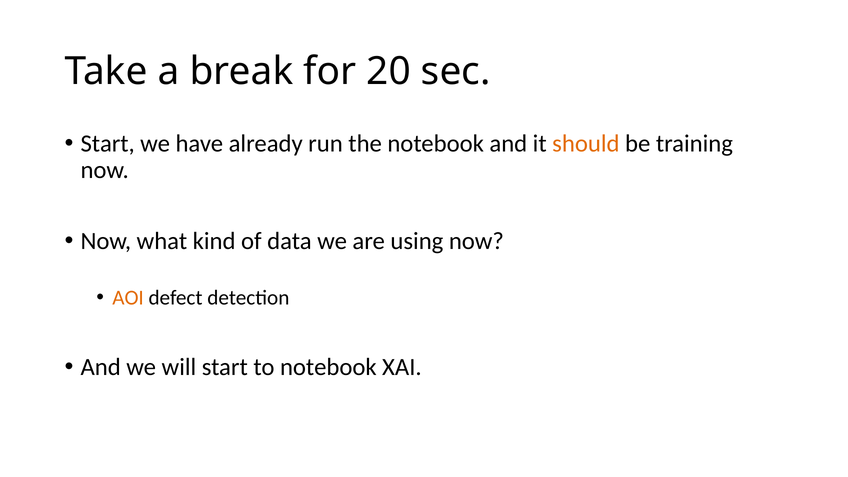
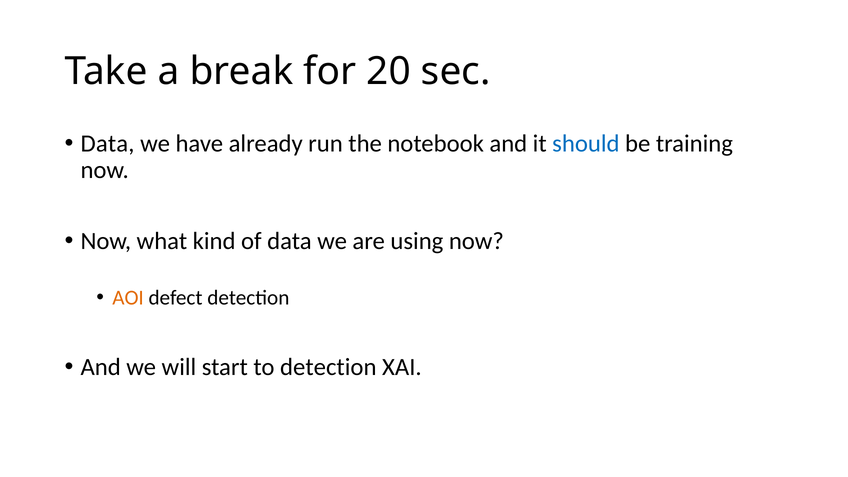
Start at (108, 143): Start -> Data
should colour: orange -> blue
to notebook: notebook -> detection
